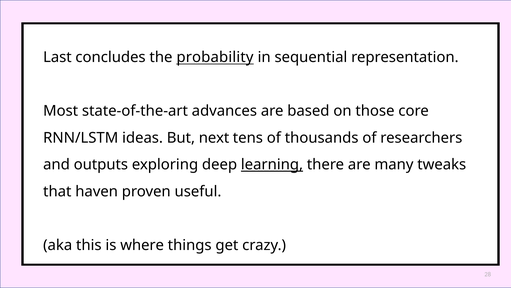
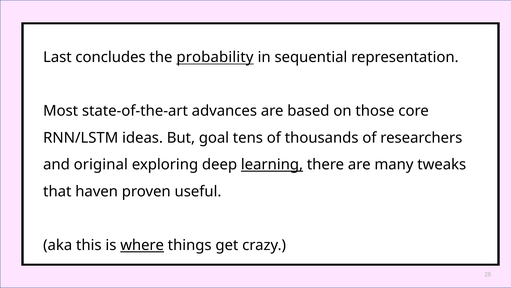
next: next -> goal
outputs: outputs -> original
where underline: none -> present
